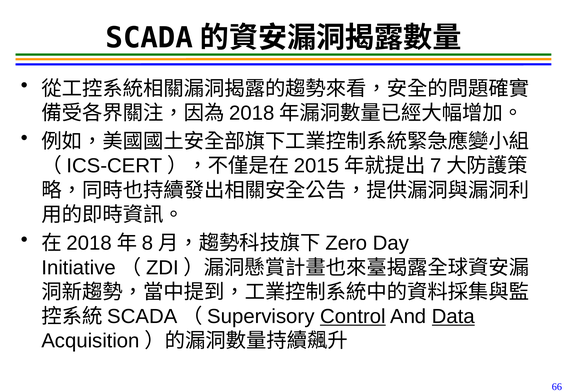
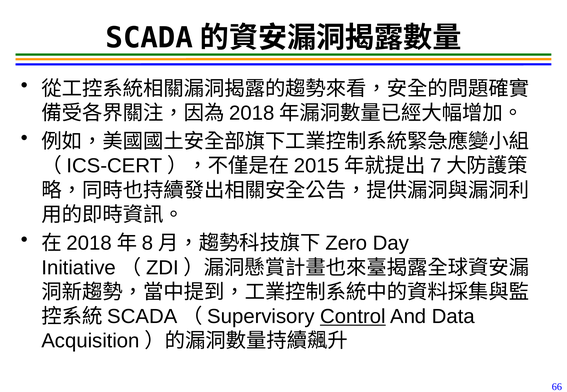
Data underline: present -> none
